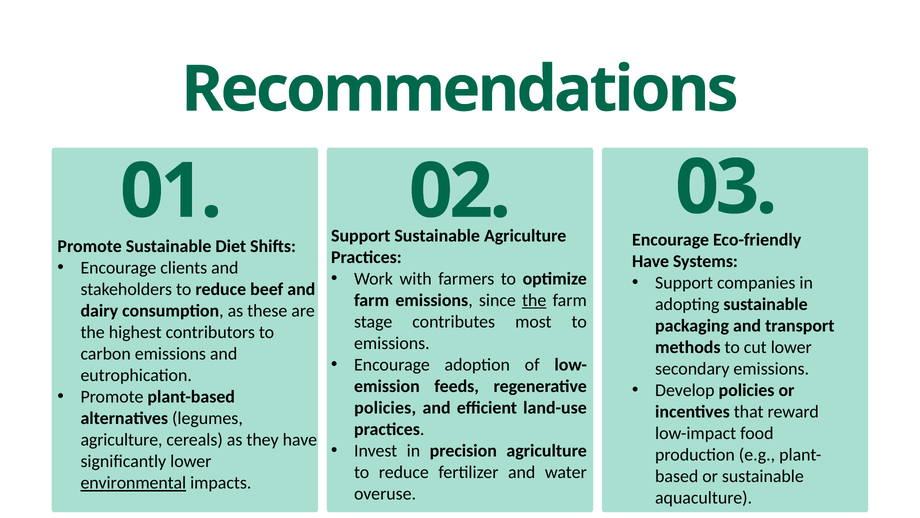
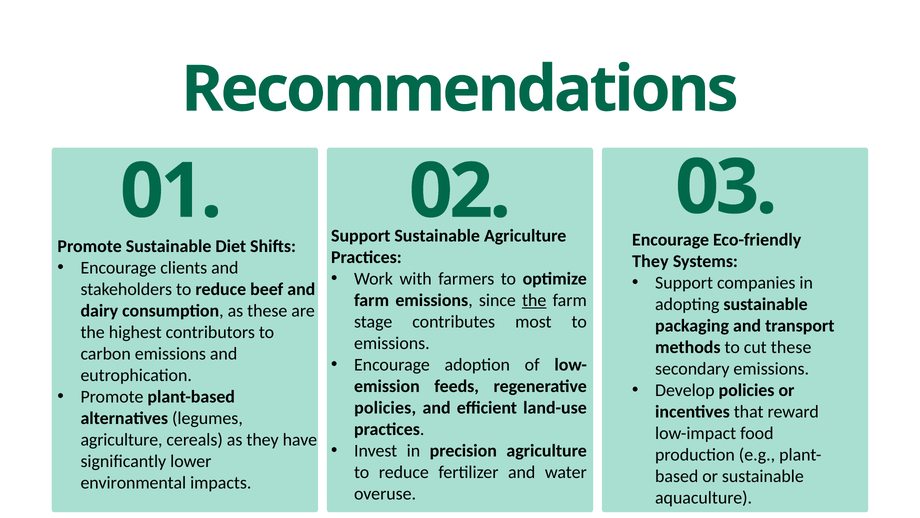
Have at (651, 261): Have -> They
cut lower: lower -> these
environmental underline: present -> none
